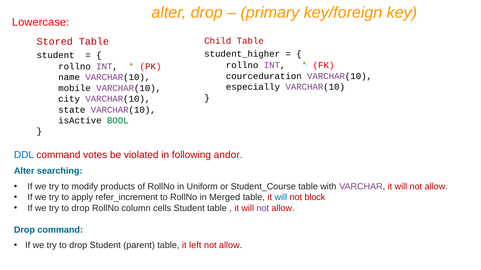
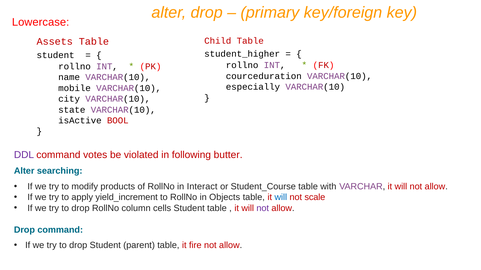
Stored: Stored -> Assets
BOOL colour: green -> red
DDL colour: blue -> purple
andor: andor -> butter
Uniform: Uniform -> Interact
refer_increment: refer_increment -> yield_increment
Merged: Merged -> Objects
block: block -> scale
left: left -> fire
